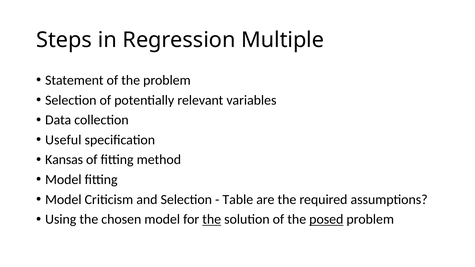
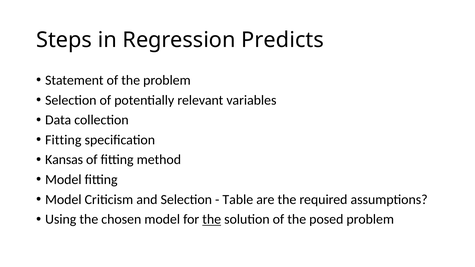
Multiple: Multiple -> Predicts
Useful at (63, 140): Useful -> Fitting
posed underline: present -> none
